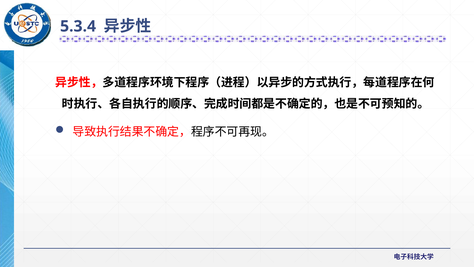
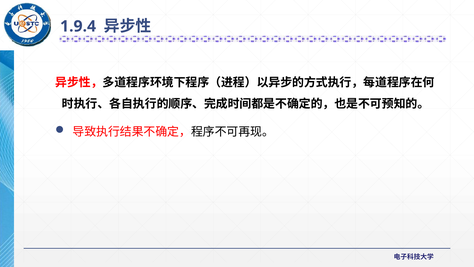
5.3.4: 5.3.4 -> 1.9.4
